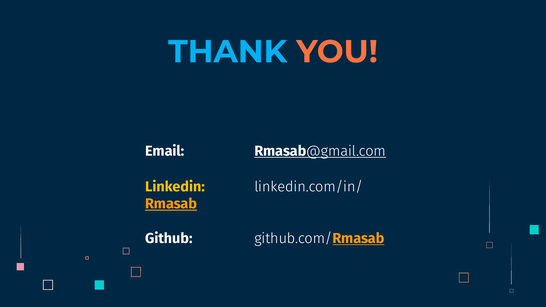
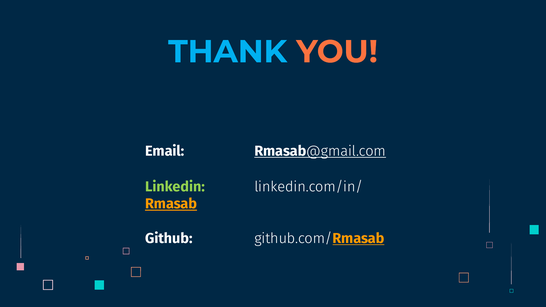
Linkedin colour: yellow -> light green
